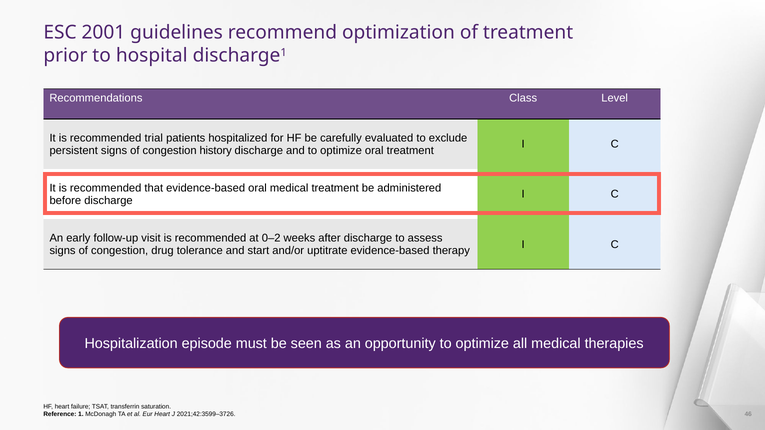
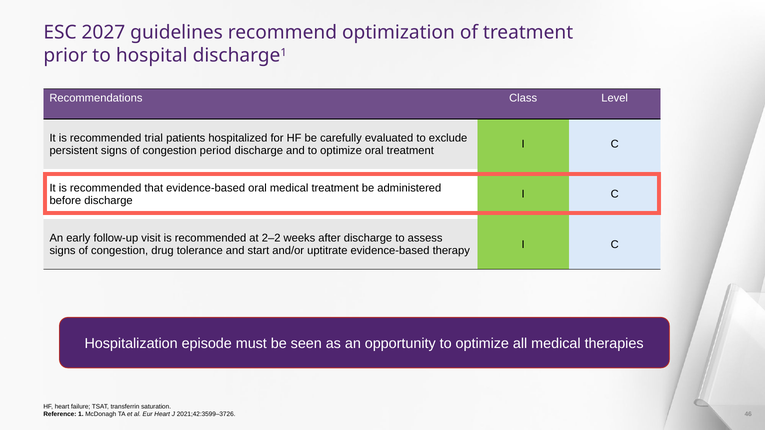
2001: 2001 -> 2027
history: history -> period
0–2: 0–2 -> 2–2
